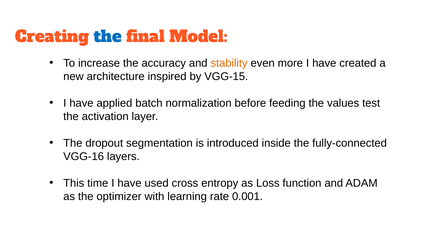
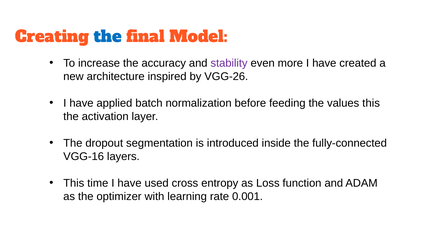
stability colour: orange -> purple
VGG-15: VGG-15 -> VGG-26
values test: test -> this
